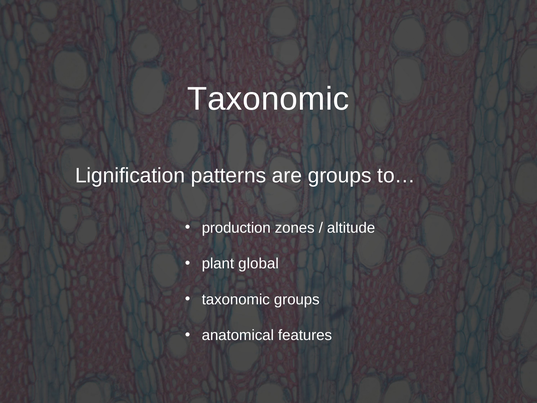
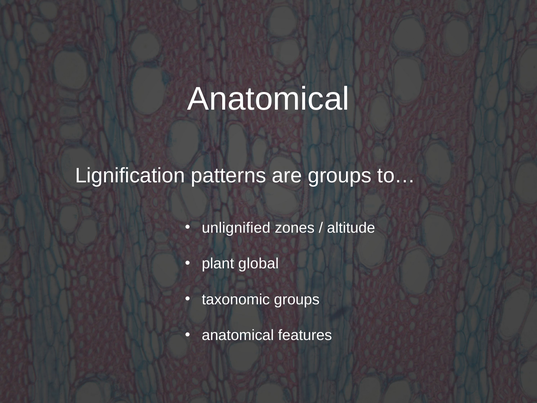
Taxonomic at (268, 99): Taxonomic -> Anatomical
production: production -> unlignified
